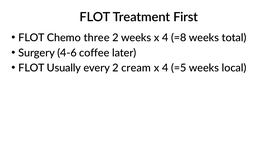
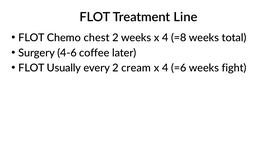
First: First -> Line
three: three -> chest
=5: =5 -> =6
local: local -> fight
